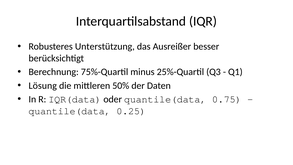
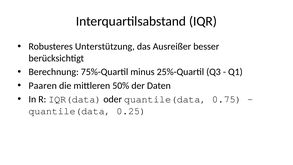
Lösung: Lösung -> Paaren
